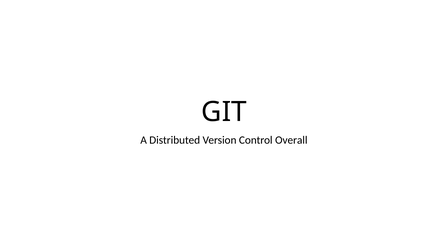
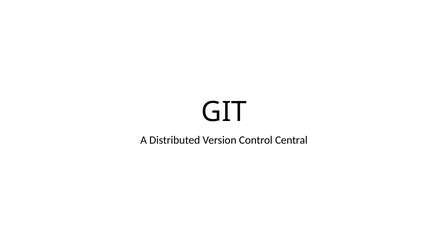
Overall: Overall -> Central
